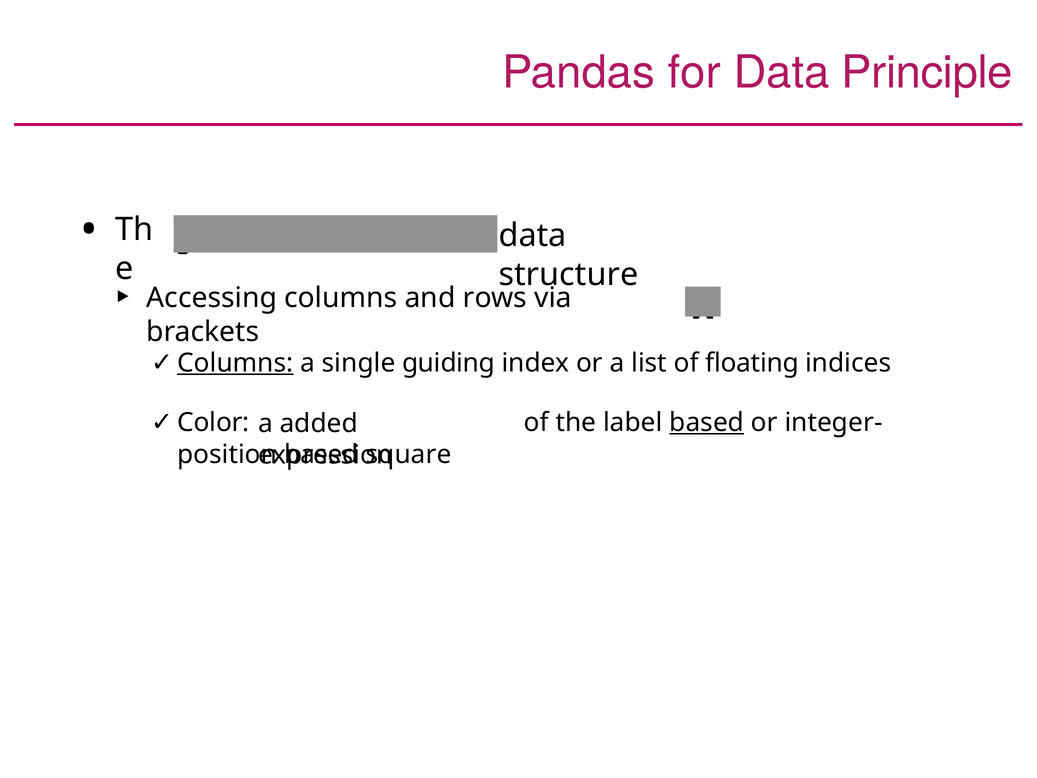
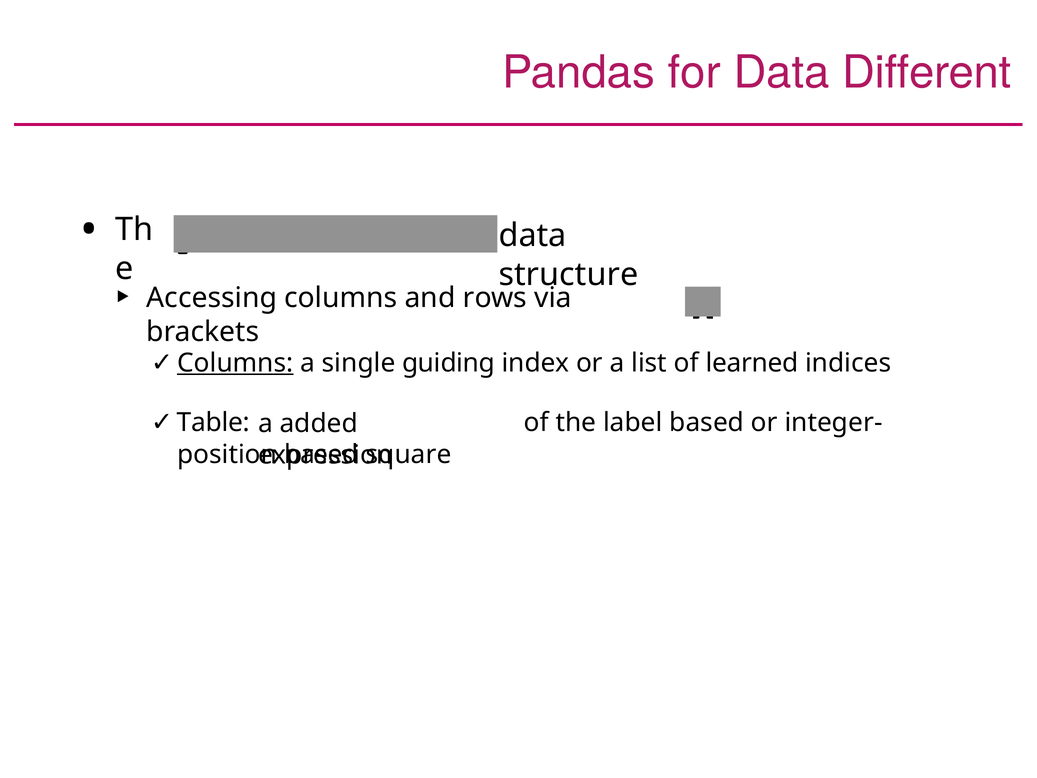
Principle: Principle -> Different
floating: floating -> learned
Color: Color -> Table
based at (707, 422) underline: present -> none
